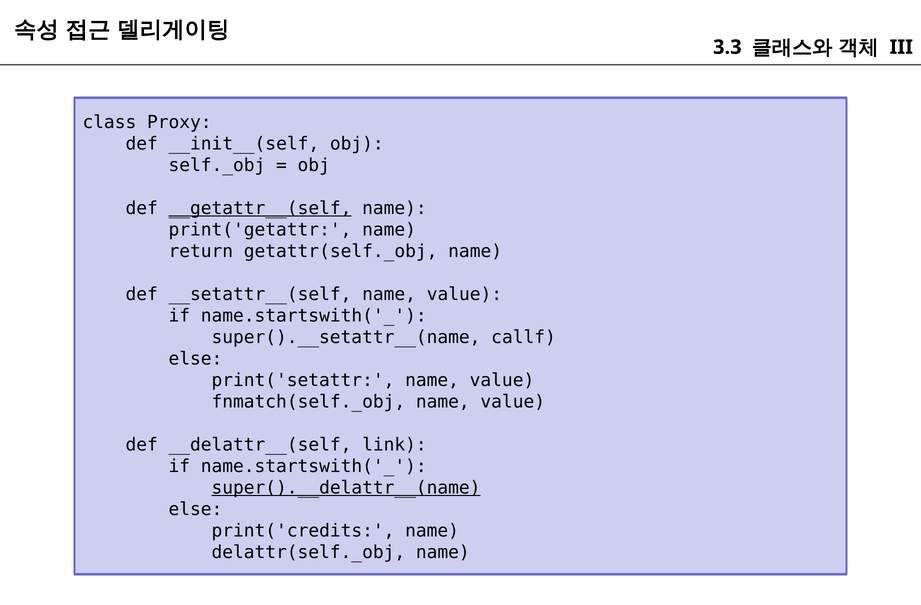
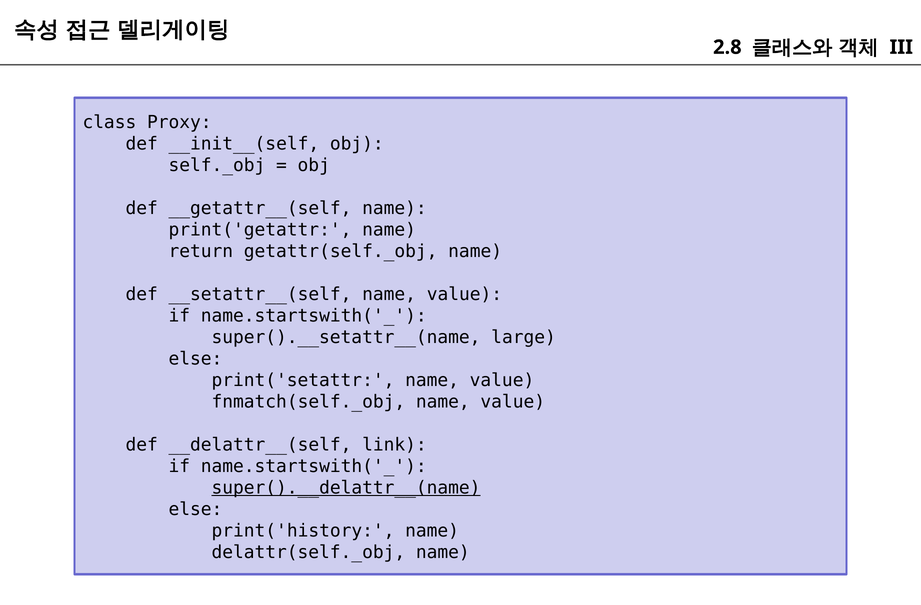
3.3: 3.3 -> 2.8
__getattr__(self underline: present -> none
callf: callf -> large
print('credits: print('credits -> print('history
